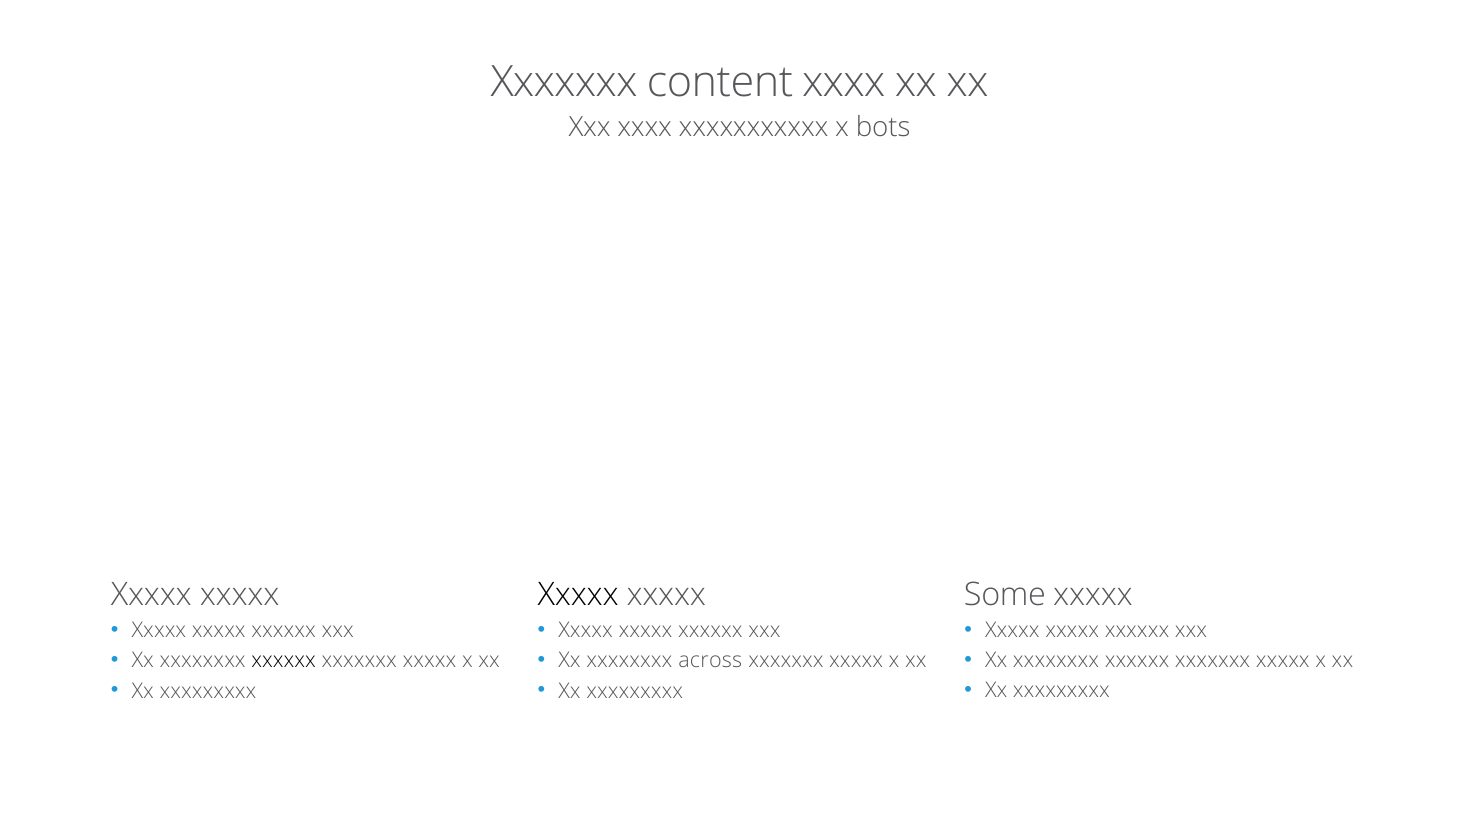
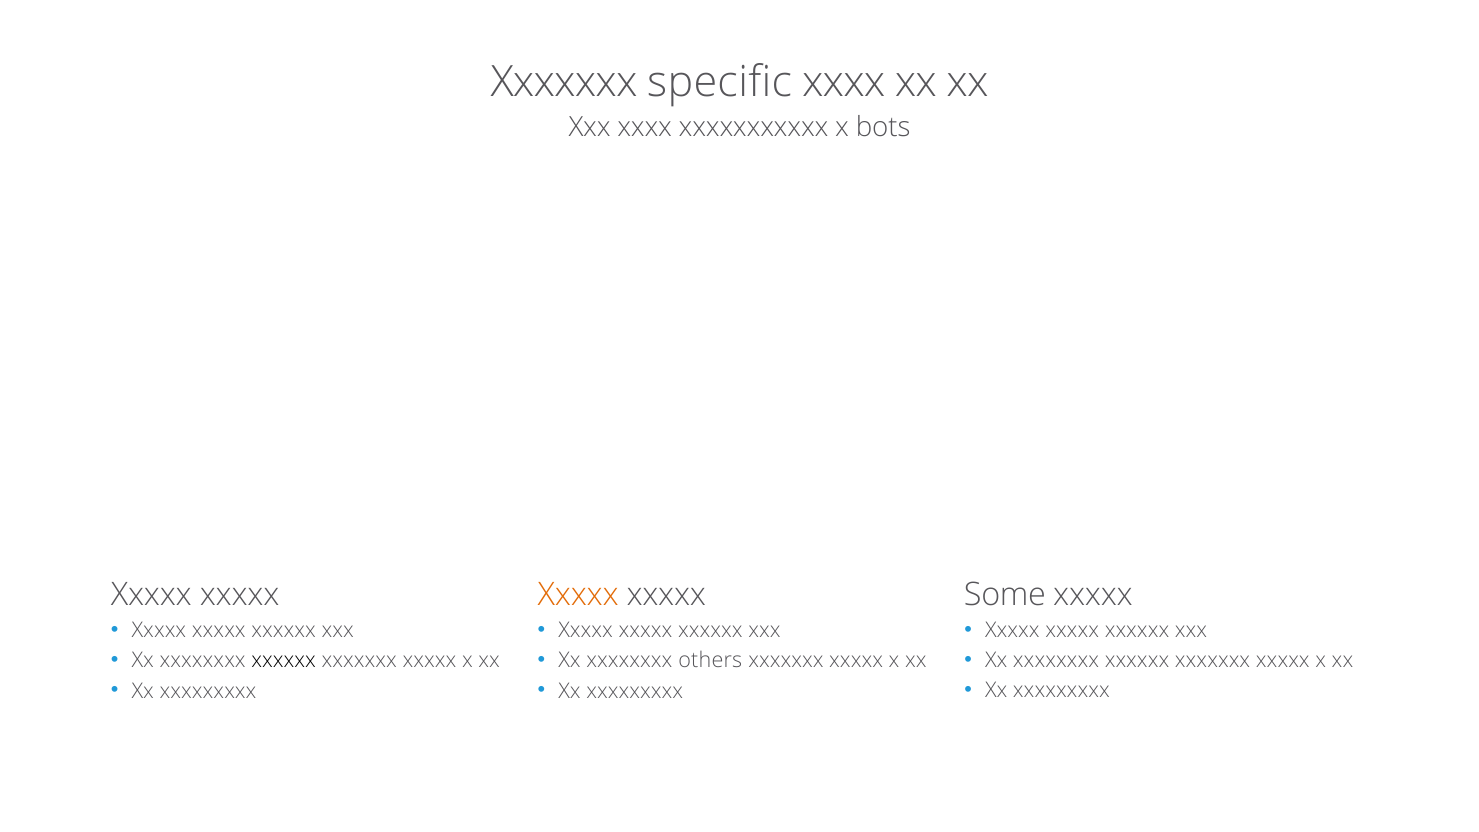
content: content -> specific
Xxxxx at (578, 594) colour: black -> orange
across: across -> others
